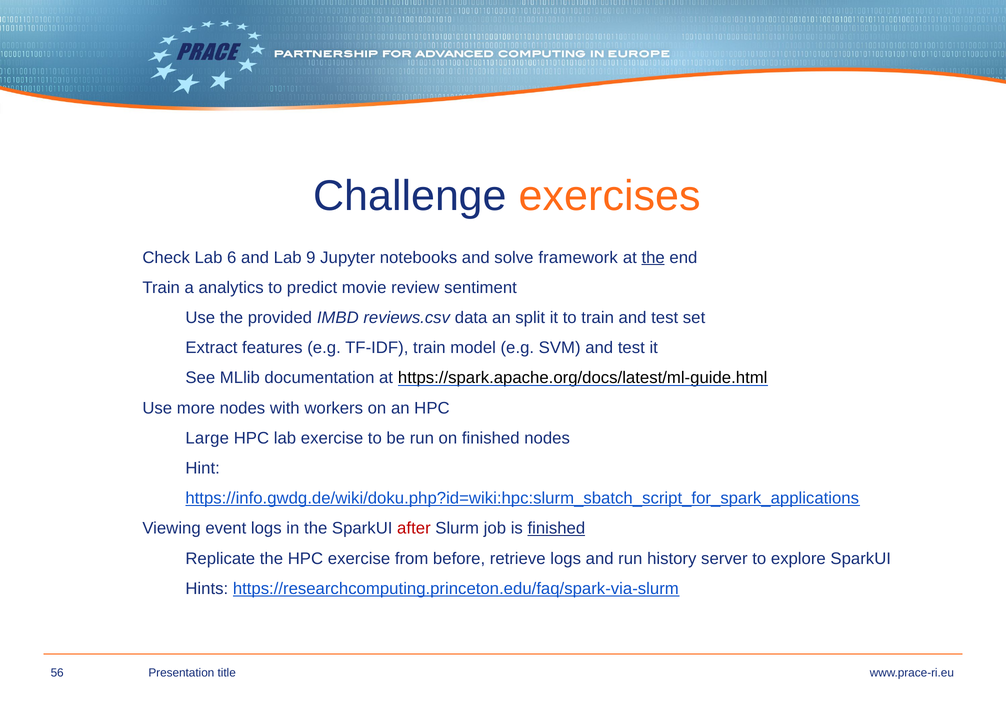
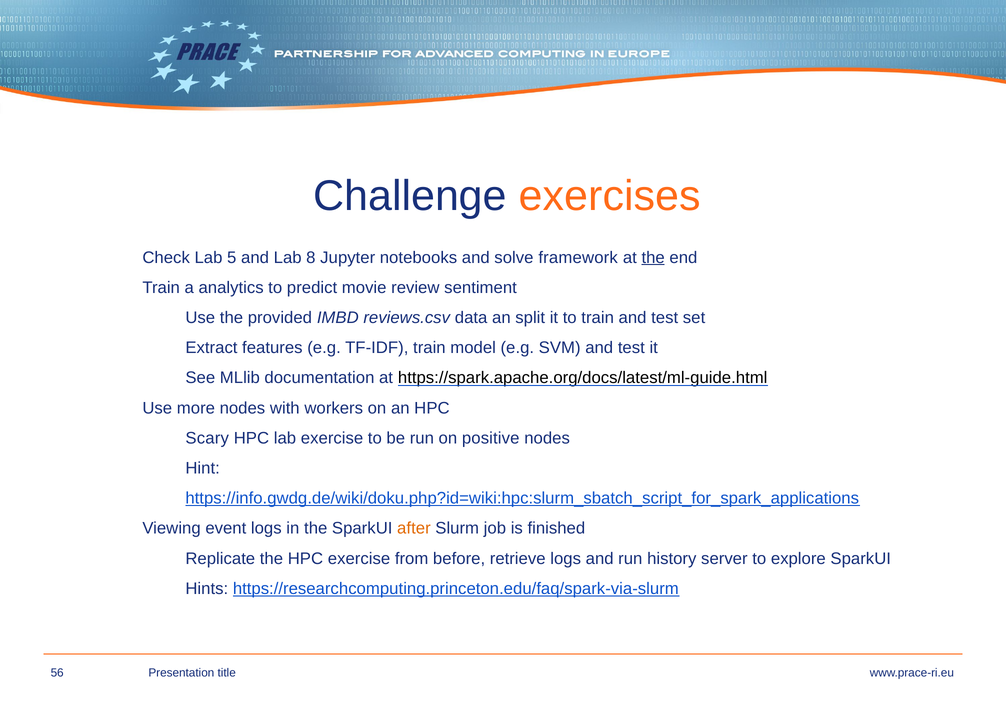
6: 6 -> 5
9: 9 -> 8
Large: Large -> Scary
on finished: finished -> positive
after colour: red -> orange
finished at (556, 529) underline: present -> none
